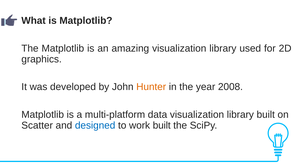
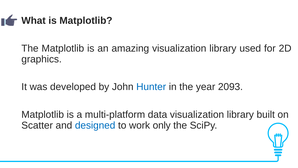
Hunter colour: orange -> blue
2008: 2008 -> 2093
work built: built -> only
